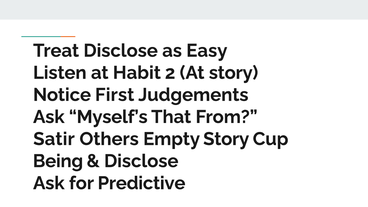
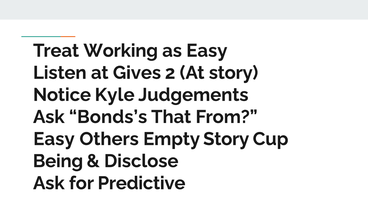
Treat Disclose: Disclose -> Working
Habit: Habit -> Gives
First: First -> Kyle
Myself’s: Myself’s -> Bonds’s
Satir at (54, 139): Satir -> Easy
